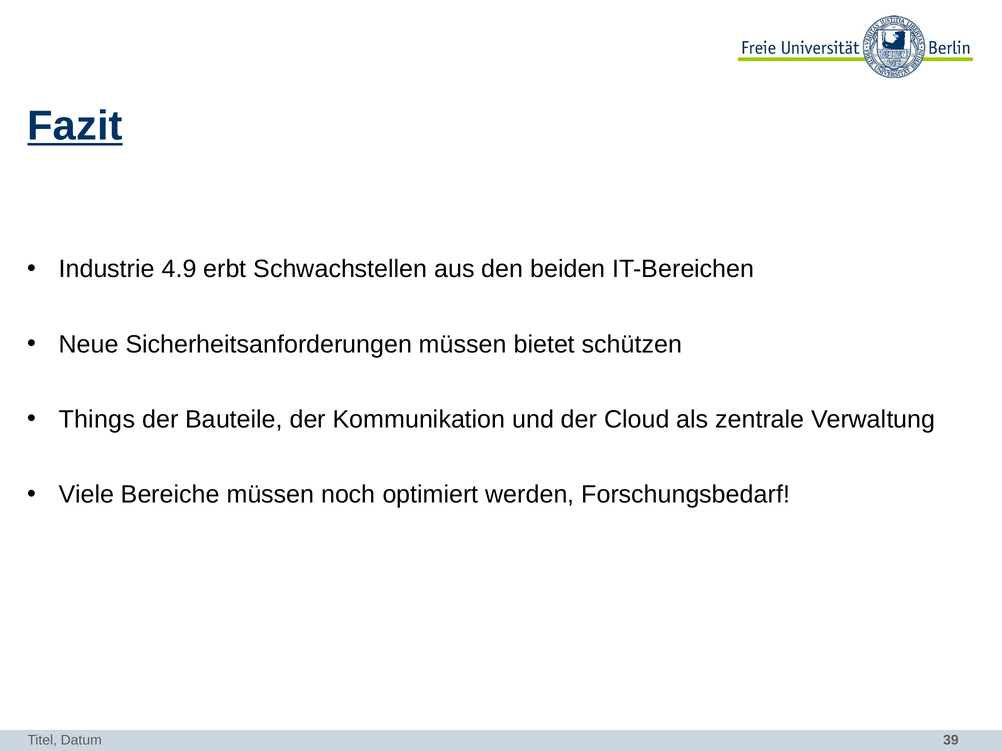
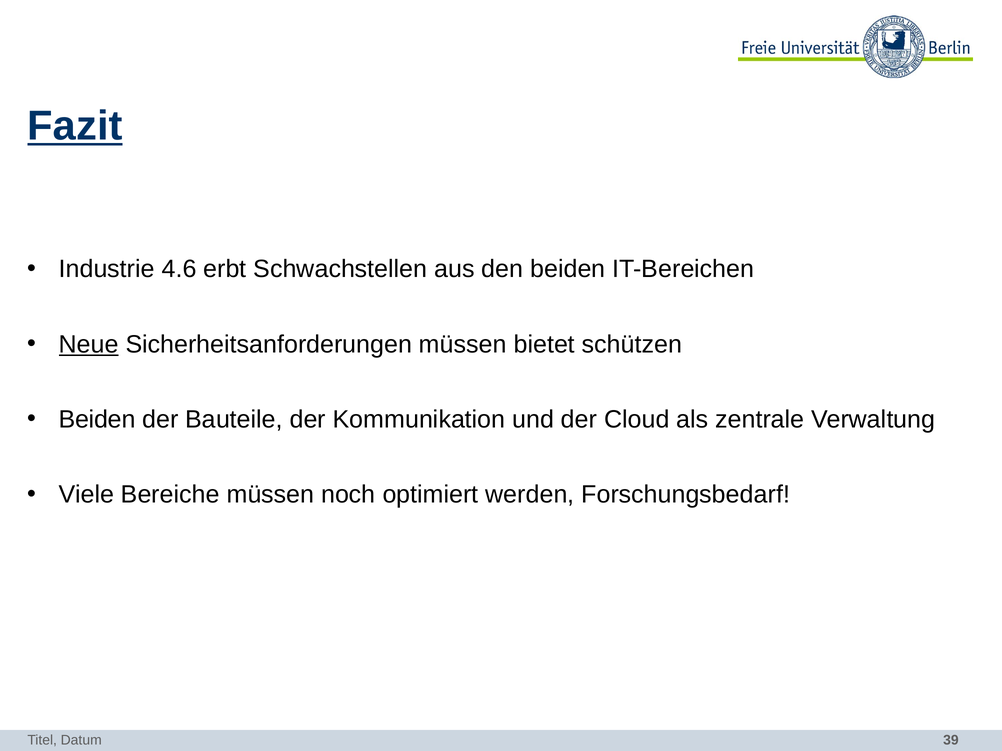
4.9: 4.9 -> 4.6
Neue underline: none -> present
Things at (97, 420): Things -> Beiden
